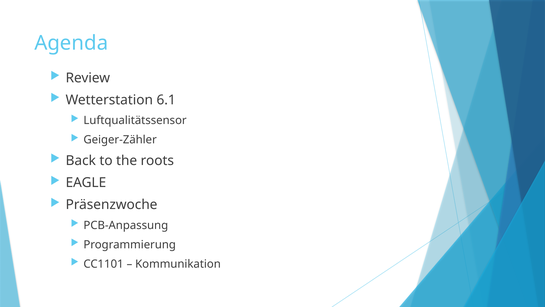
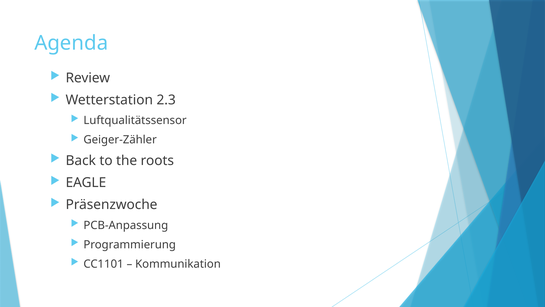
6.1: 6.1 -> 2.3
